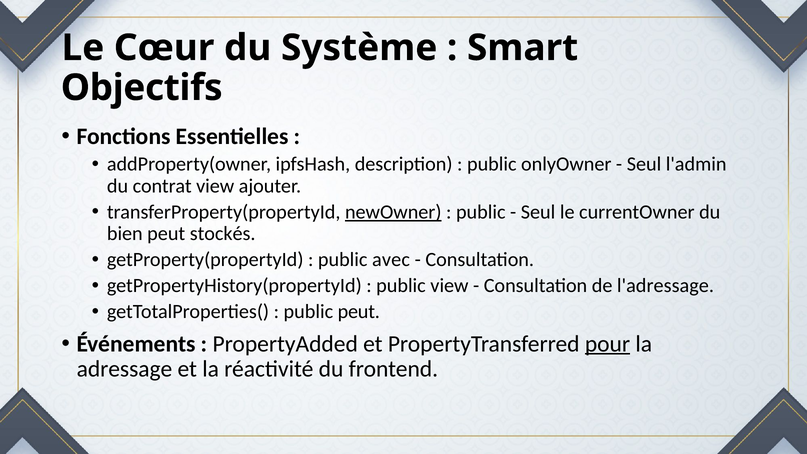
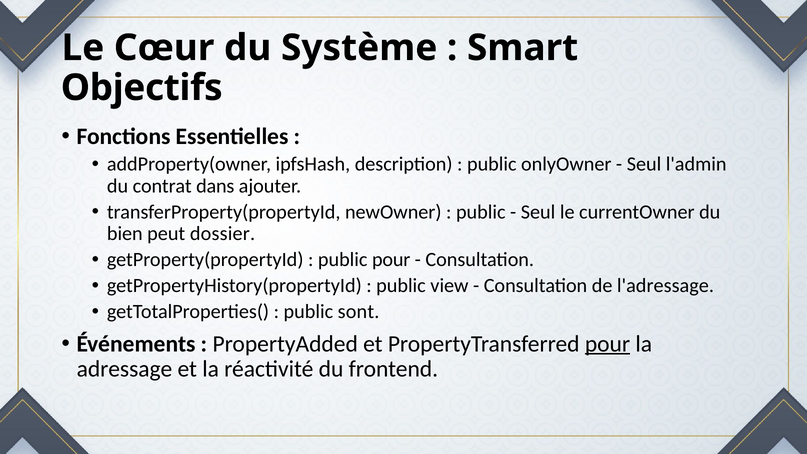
contrat view: view -> dans
newOwner underline: present -> none
stockés: stockés -> dossier
public avec: avec -> pour
public peut: peut -> sont
